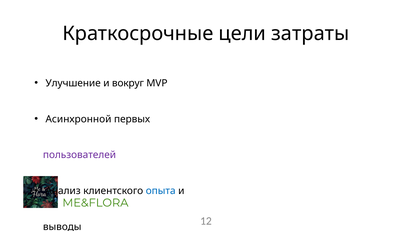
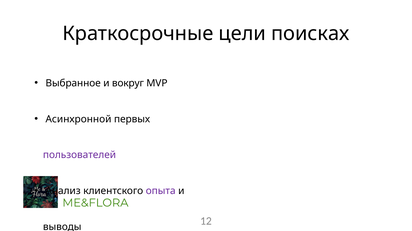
затраты: затраты -> поисках
Улучшение: Улучшение -> Выбранное
опыта colour: blue -> purple
